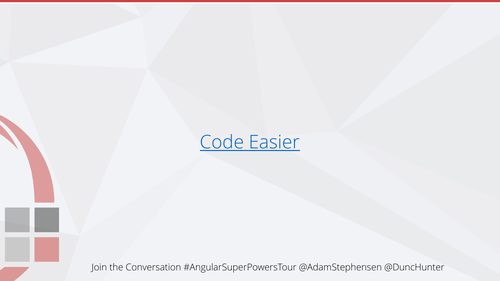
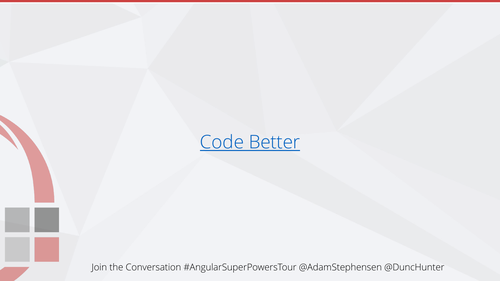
Easier: Easier -> Better
